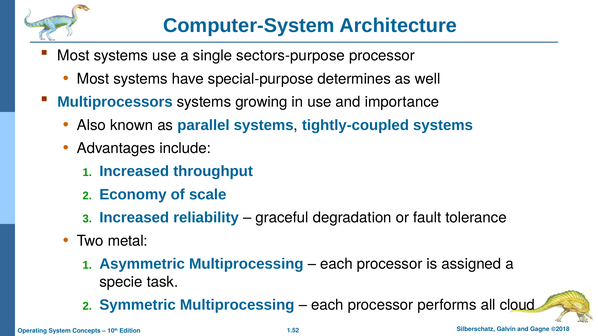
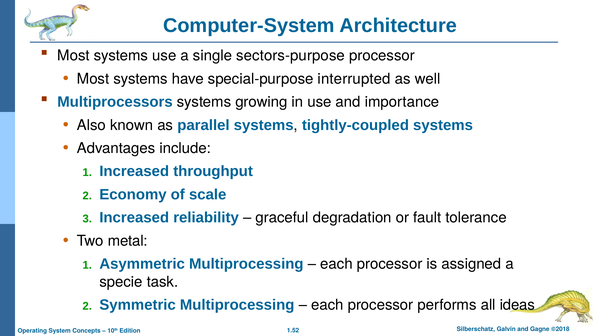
determines: determines -> interrupted
cloud: cloud -> ideas
